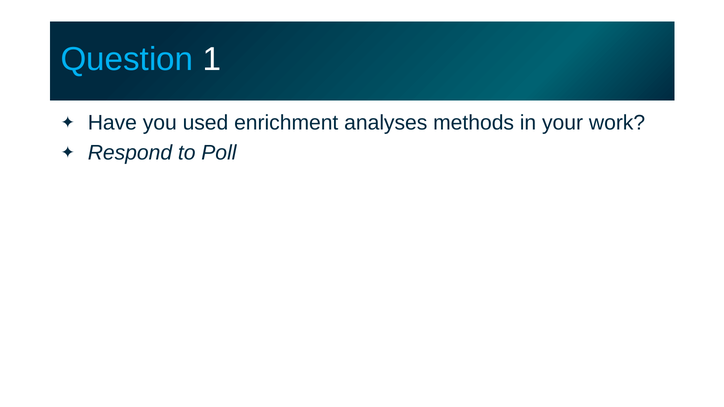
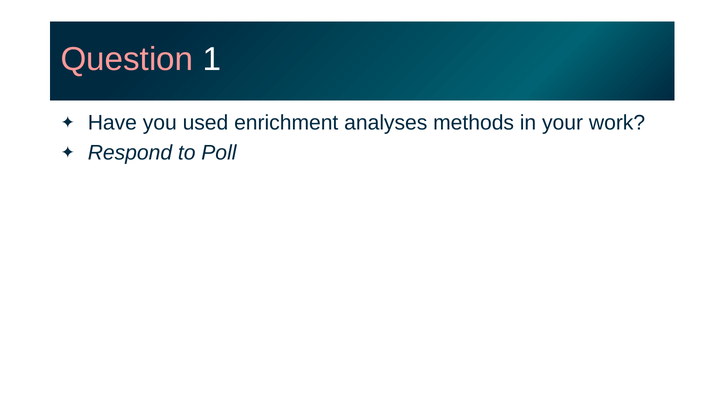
Question colour: light blue -> pink
